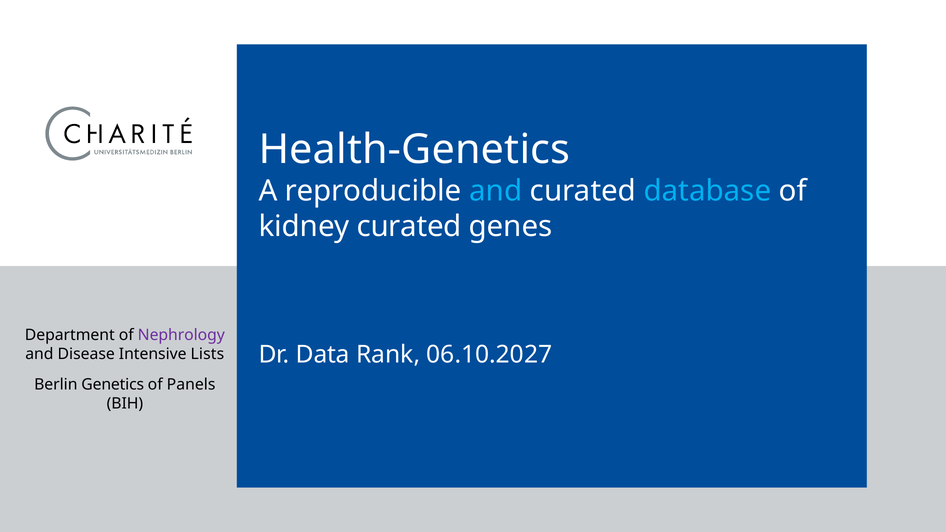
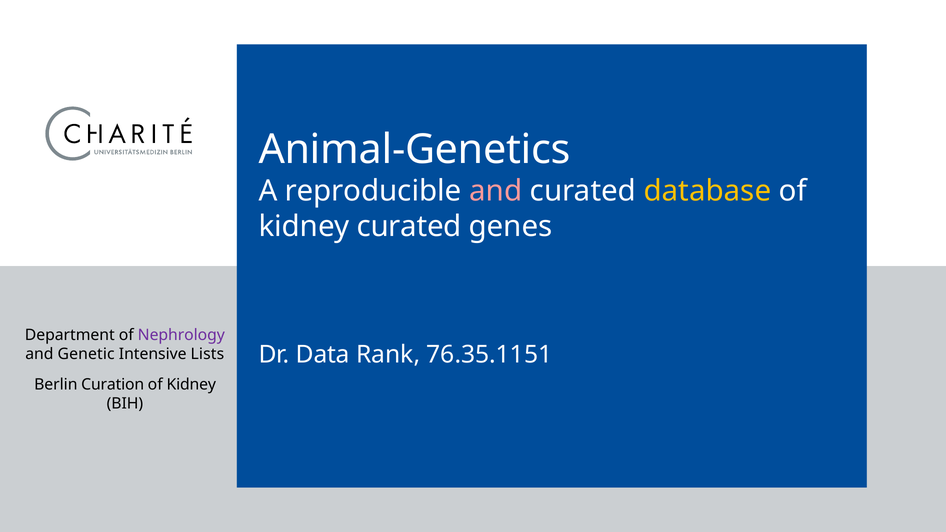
Health-Genetics: Health-Genetics -> Animal-Genetics
and at (496, 191) colour: light blue -> pink
database colour: light blue -> yellow
06.10.2027: 06.10.2027 -> 76.35.1151
Disease: Disease -> Genetic
Genetics: Genetics -> Curation
Panels at (191, 385): Panels -> Kidney
